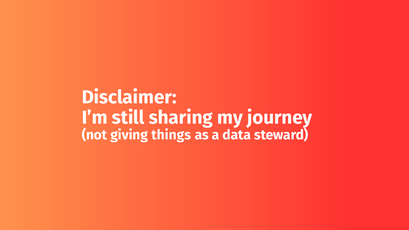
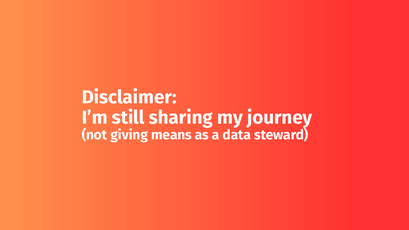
things: things -> means
